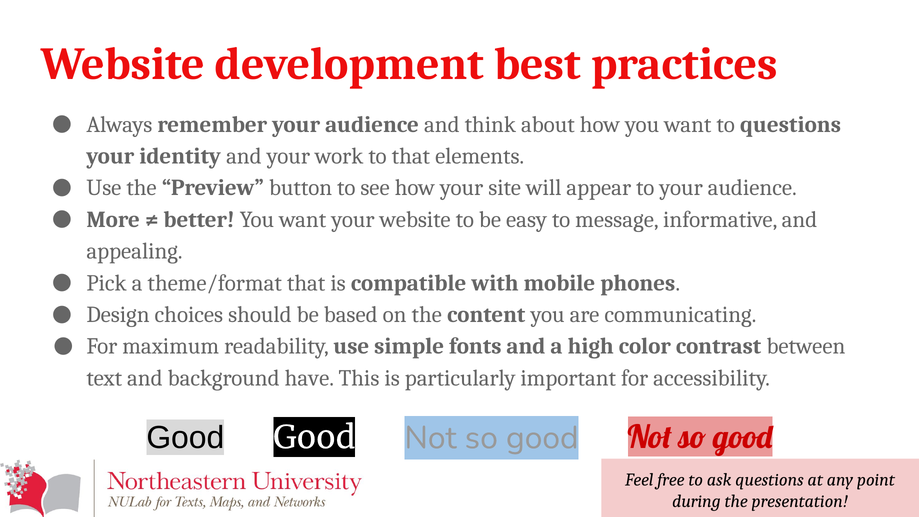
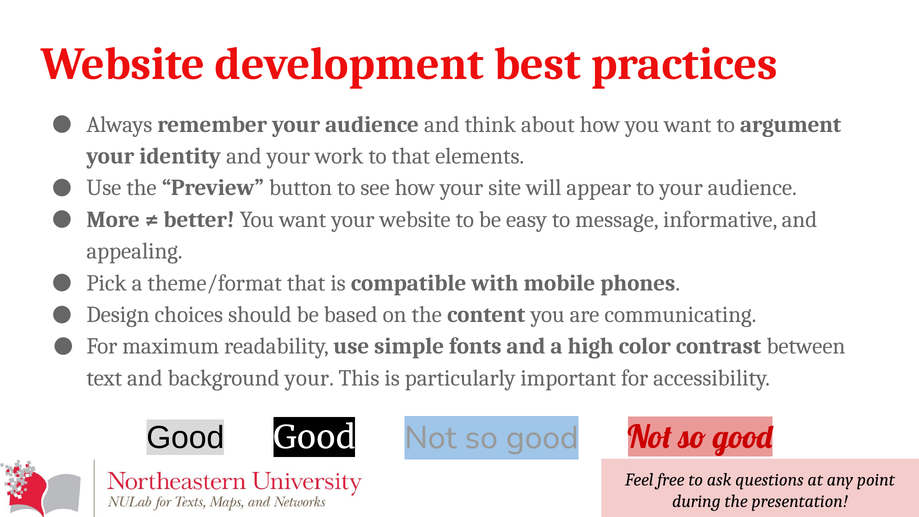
to questions: questions -> argument
background have: have -> your
